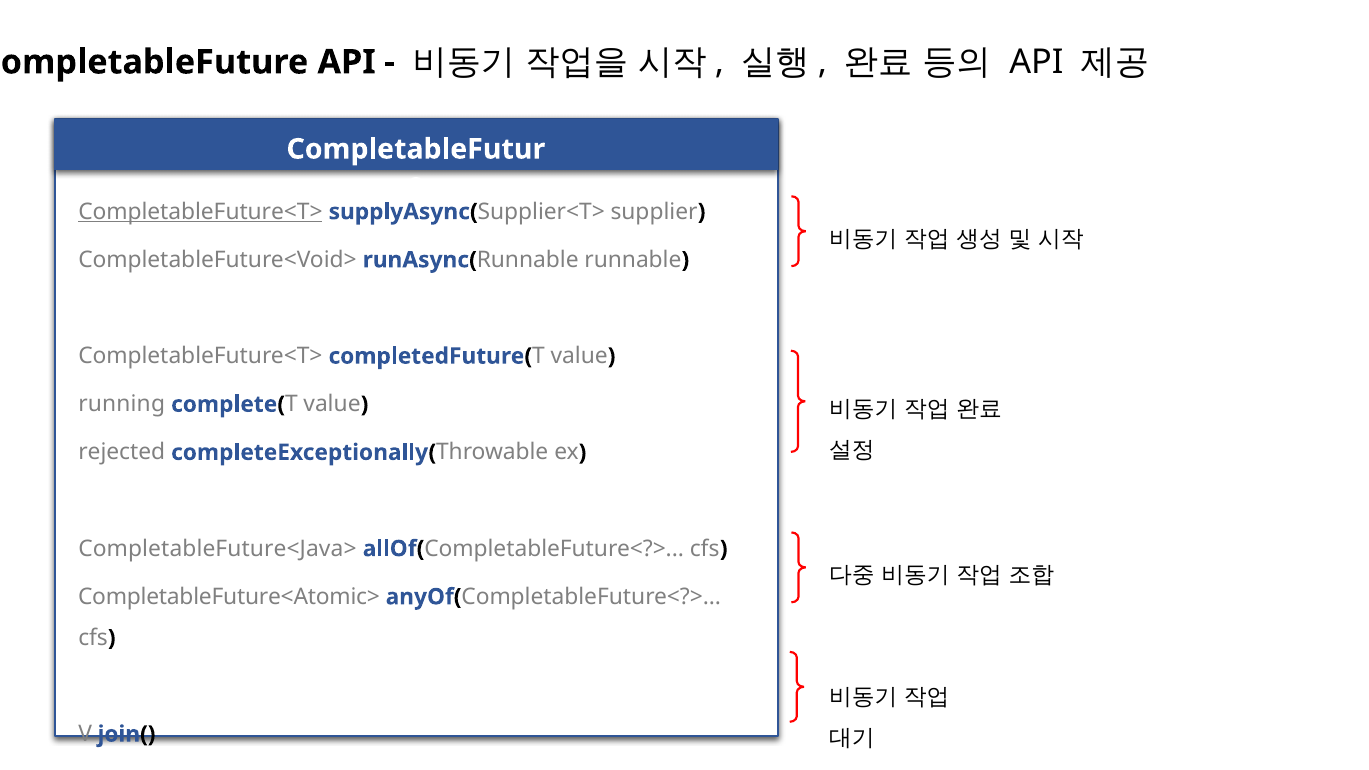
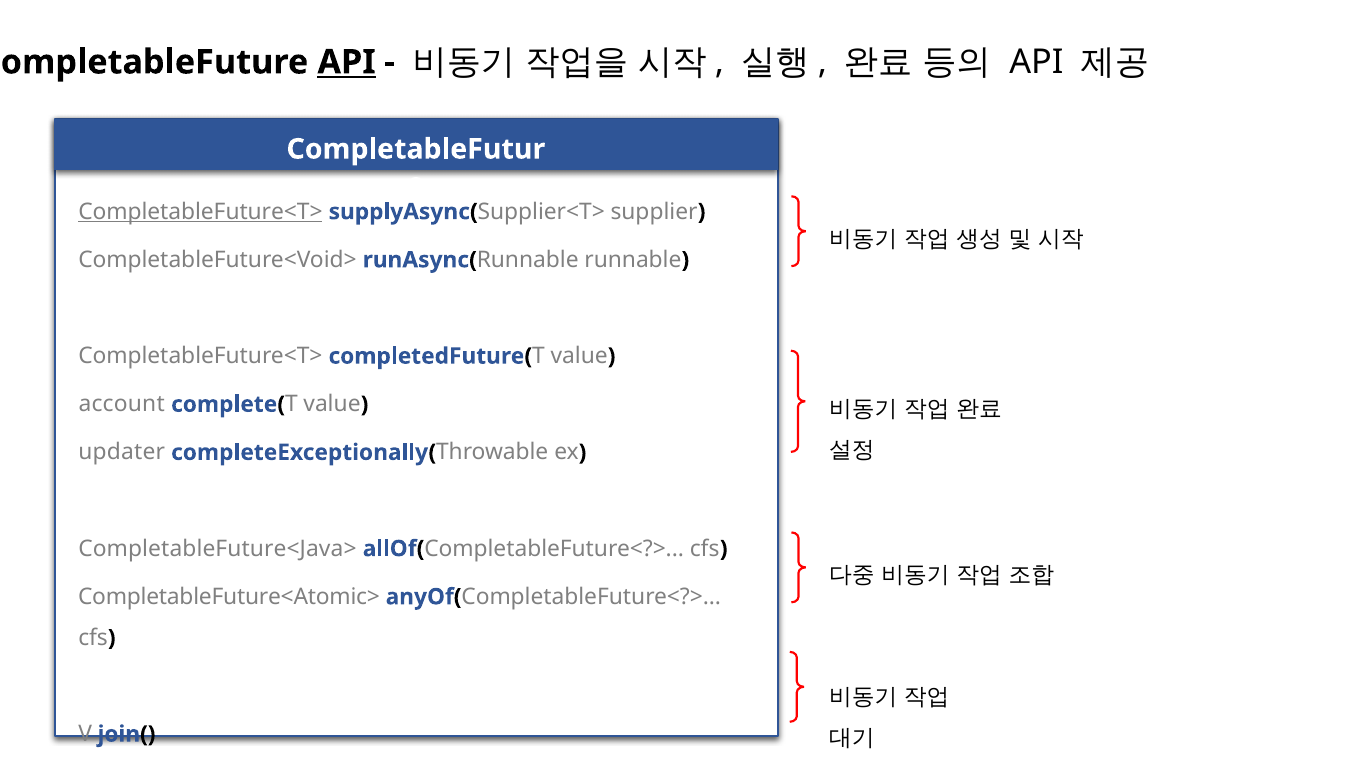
API at (347, 62) underline: none -> present
running: running -> account
rejected: rejected -> updater
